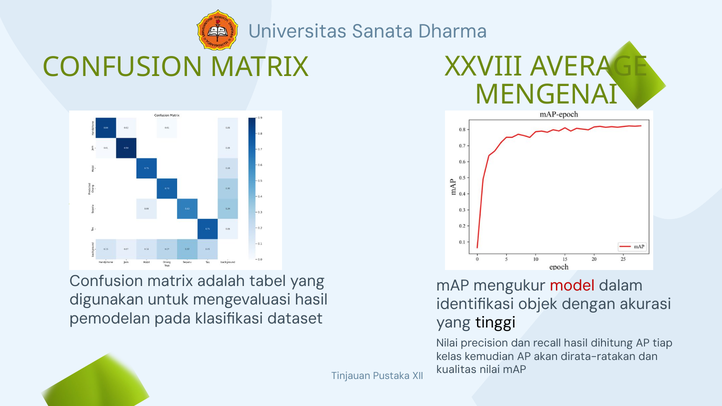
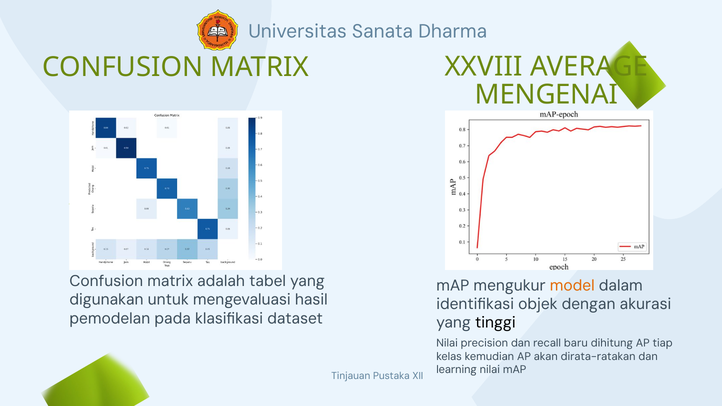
model colour: red -> orange
recall hasil: hasil -> baru
kualitas: kualitas -> learning
